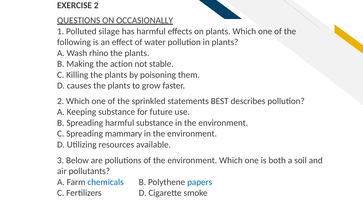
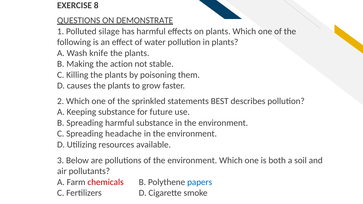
EXERCISE 2: 2 -> 8
OCCASIONALLY: OCCASIONALLY -> DEMONSTRATE
rhino: rhino -> knife
mammary: mammary -> headache
chemicals colour: blue -> red
